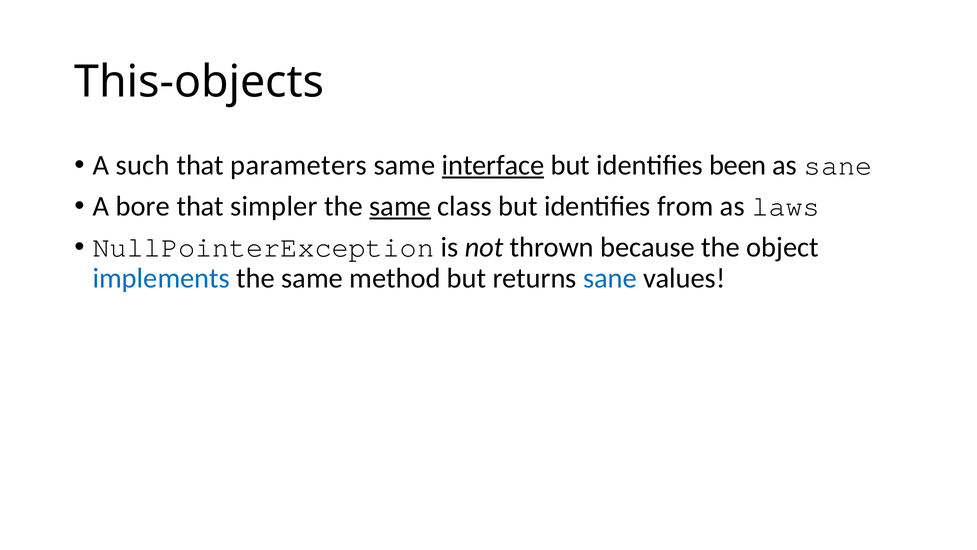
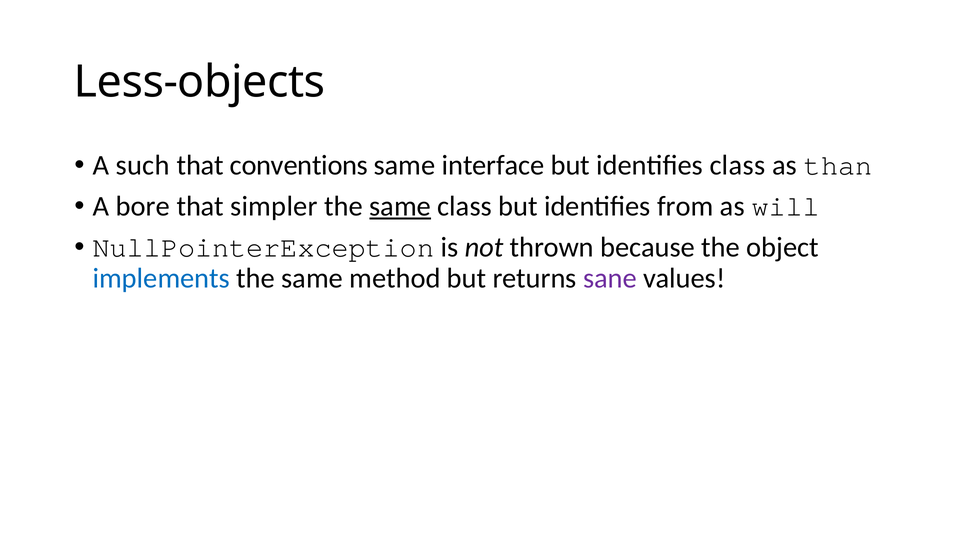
This-objects: This-objects -> Less-objects
parameters: parameters -> conventions
interface underline: present -> none
identifies been: been -> class
as sane: sane -> than
laws: laws -> will
sane at (610, 278) colour: blue -> purple
